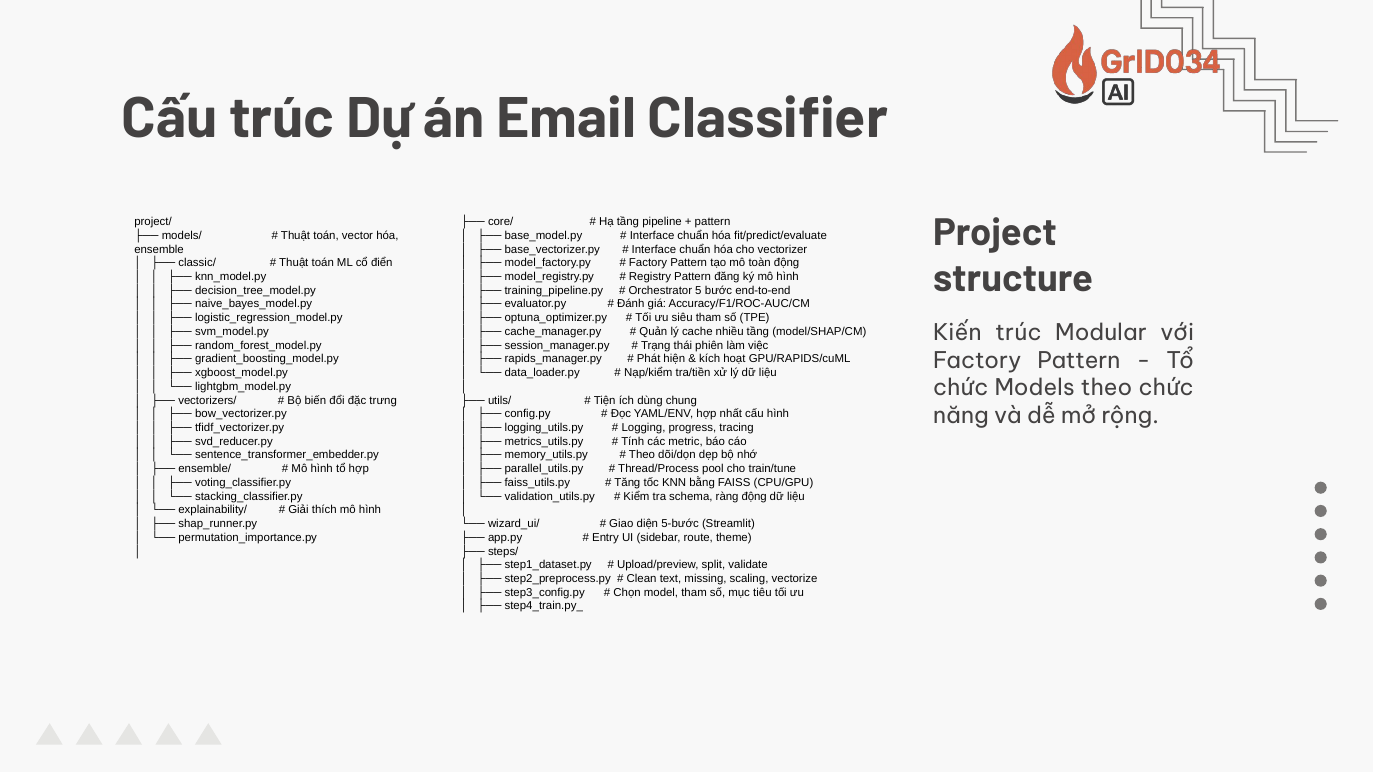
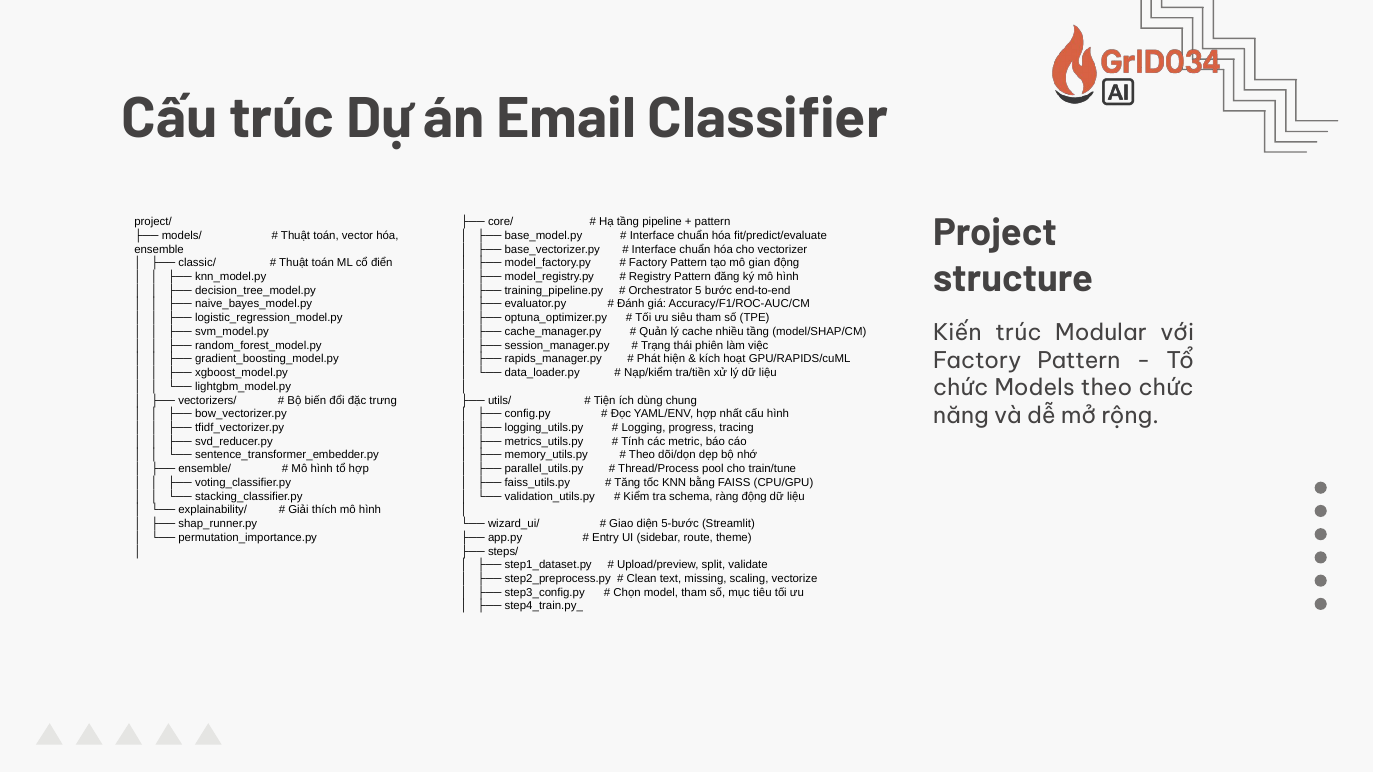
toàn: toàn -> gian
